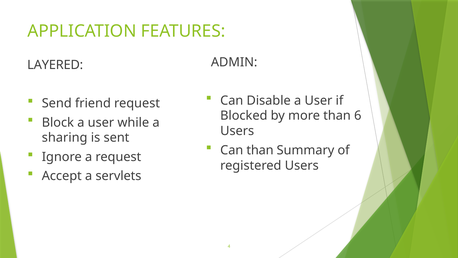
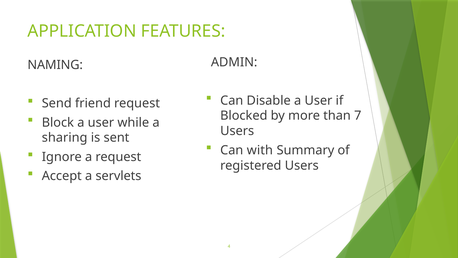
LAYERED: LAYERED -> NAMING
6: 6 -> 7
Can than: than -> with
